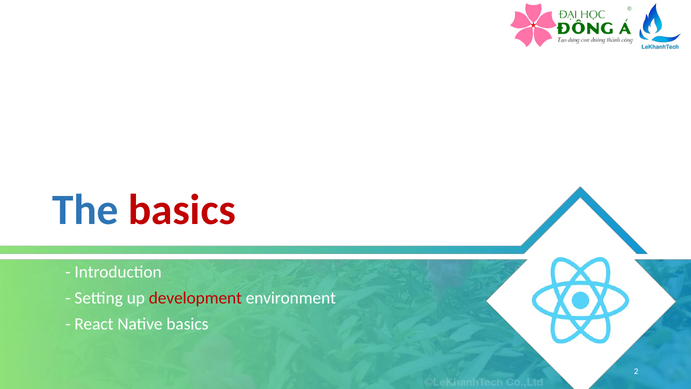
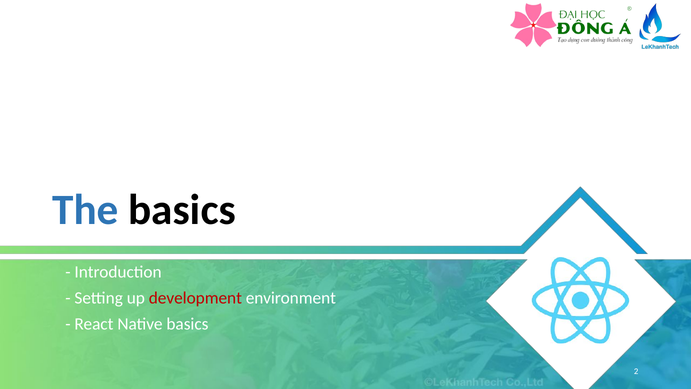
basics at (182, 210) colour: red -> black
